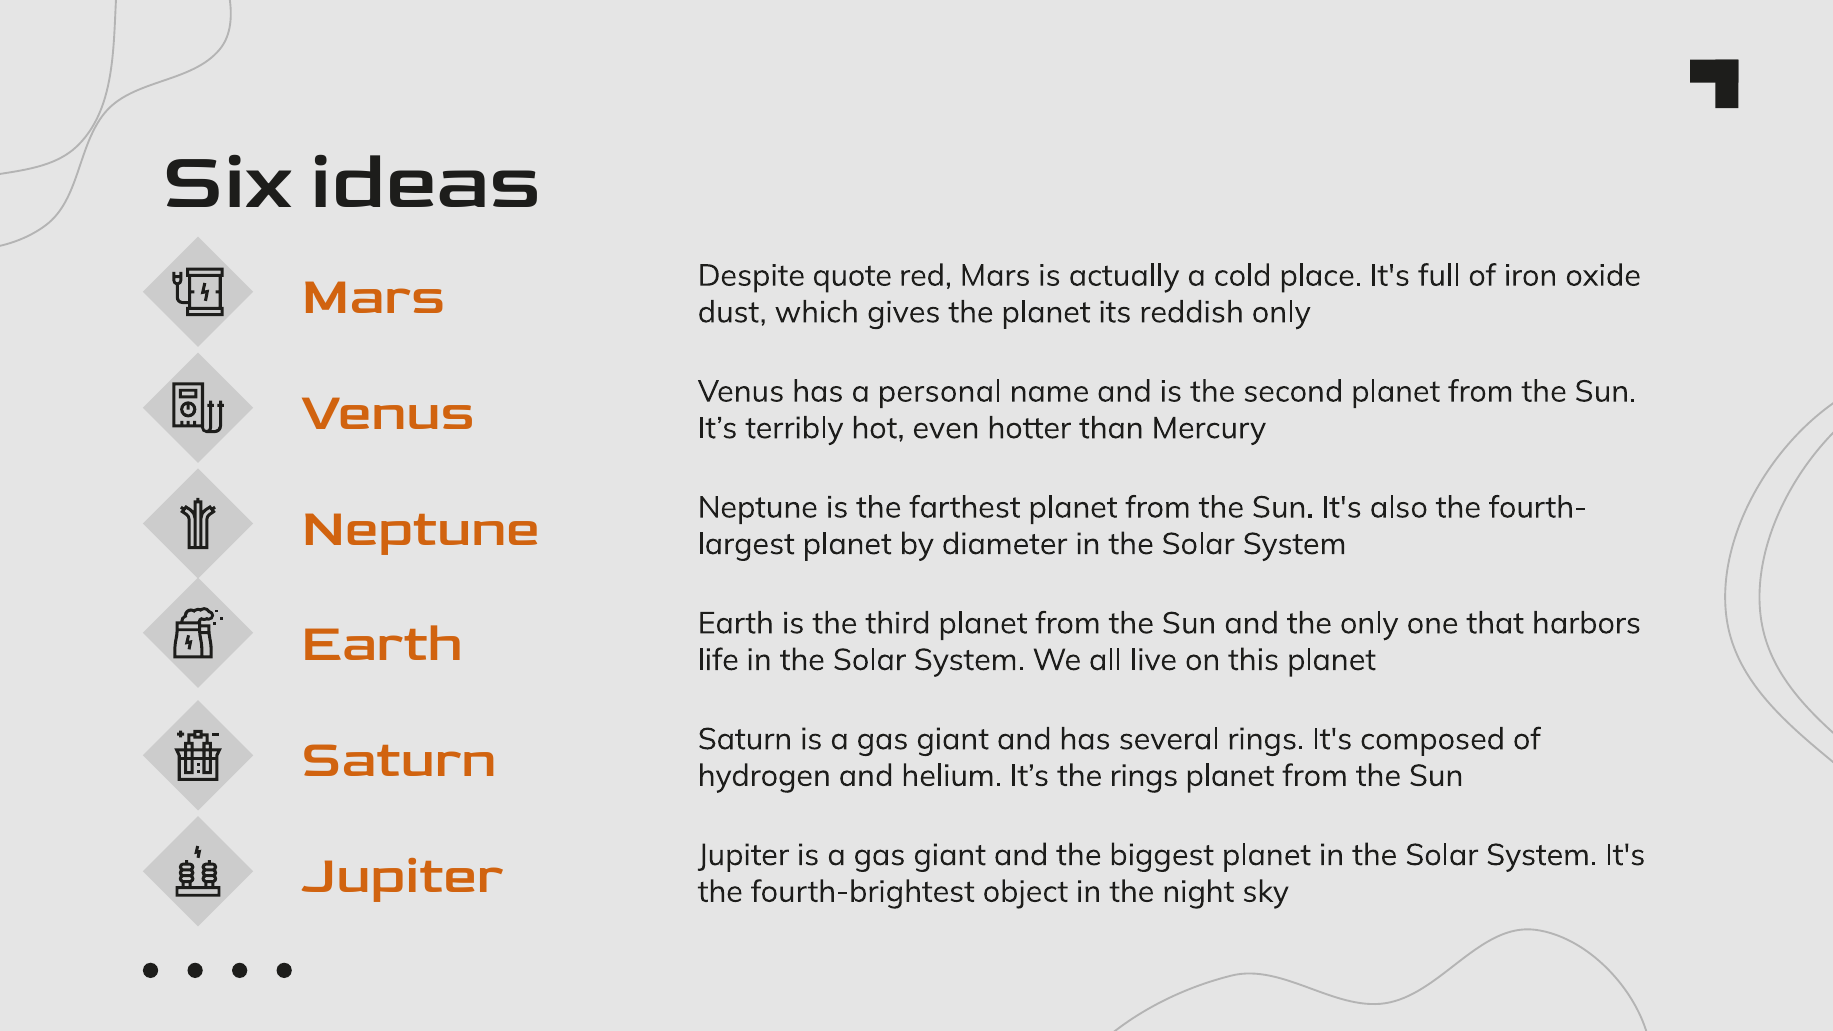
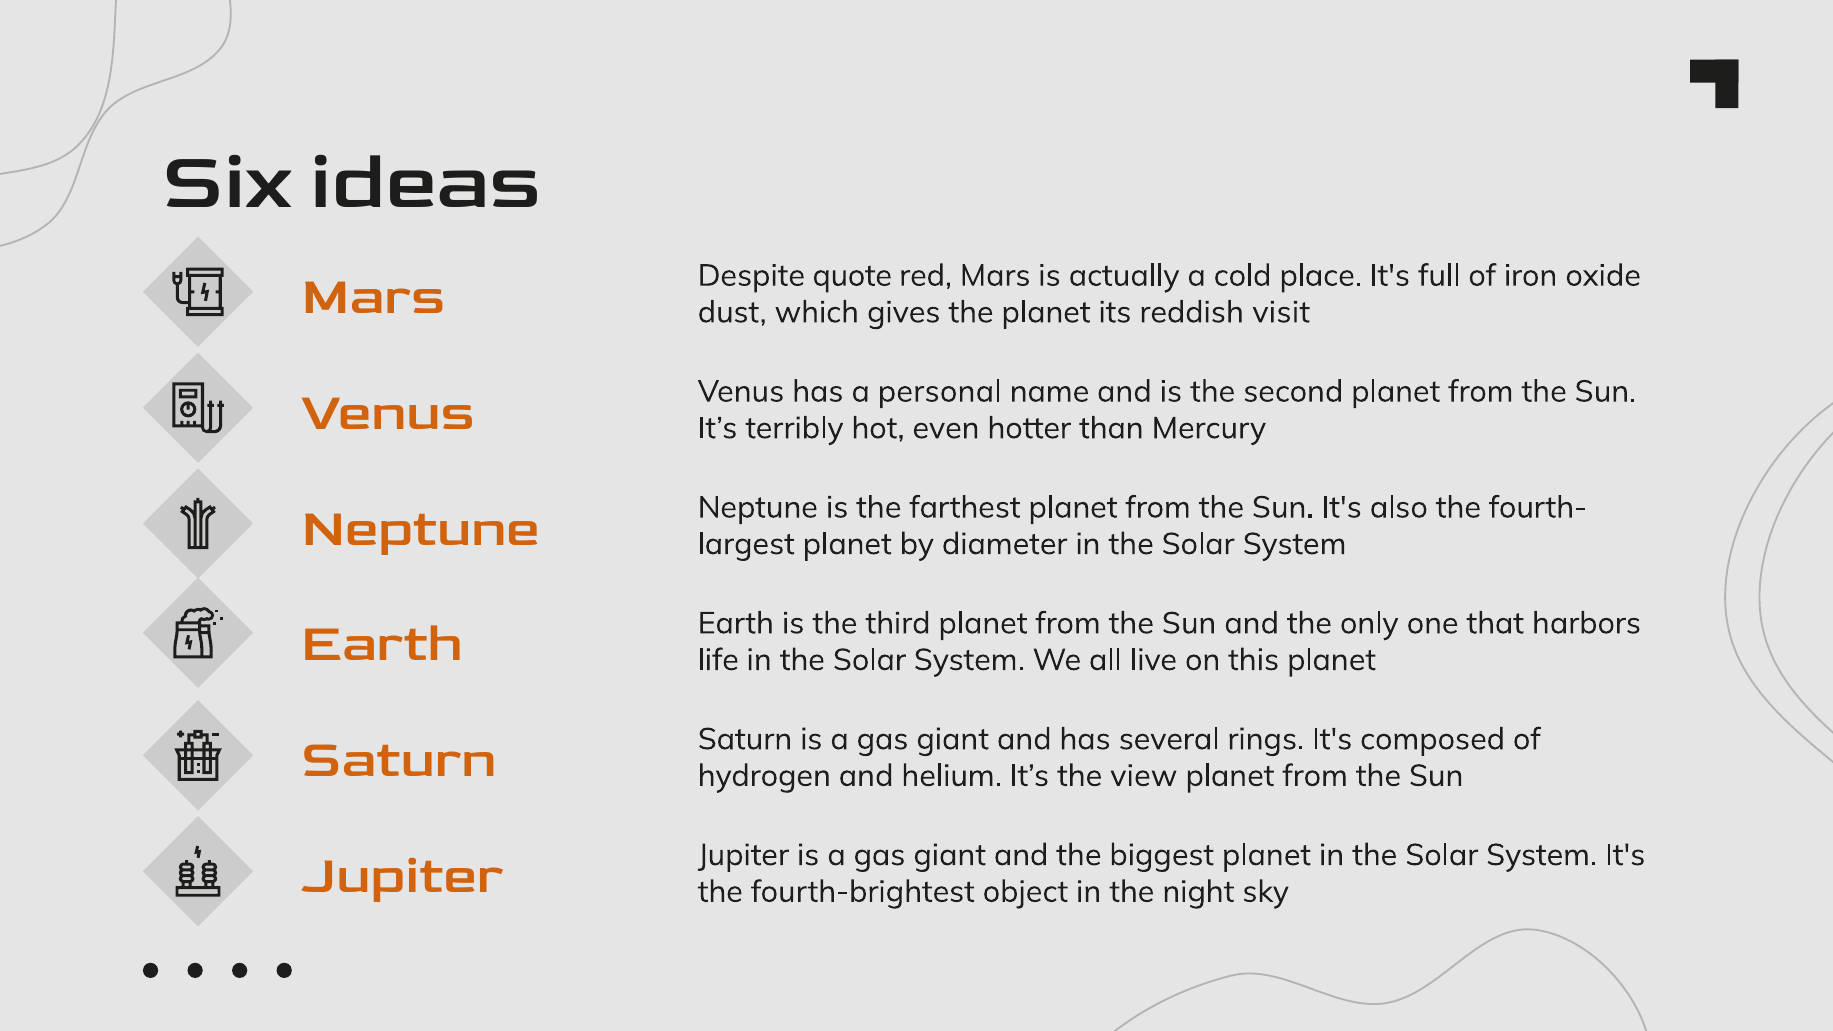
reddish only: only -> visit
the rings: rings -> view
